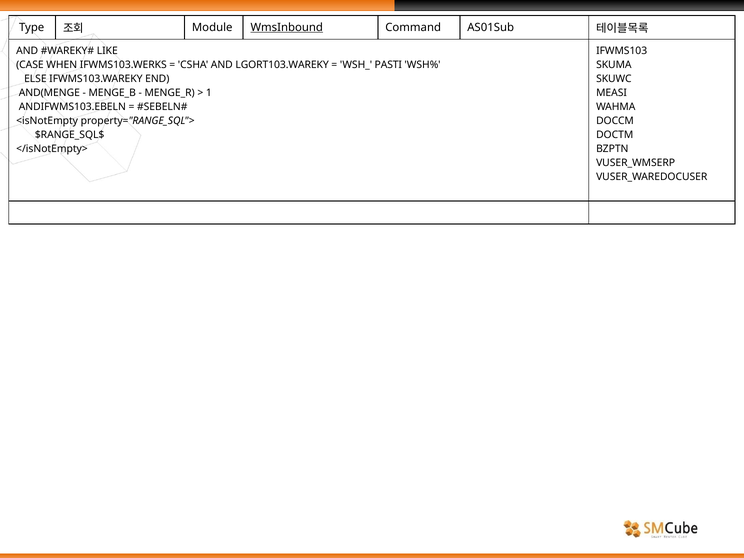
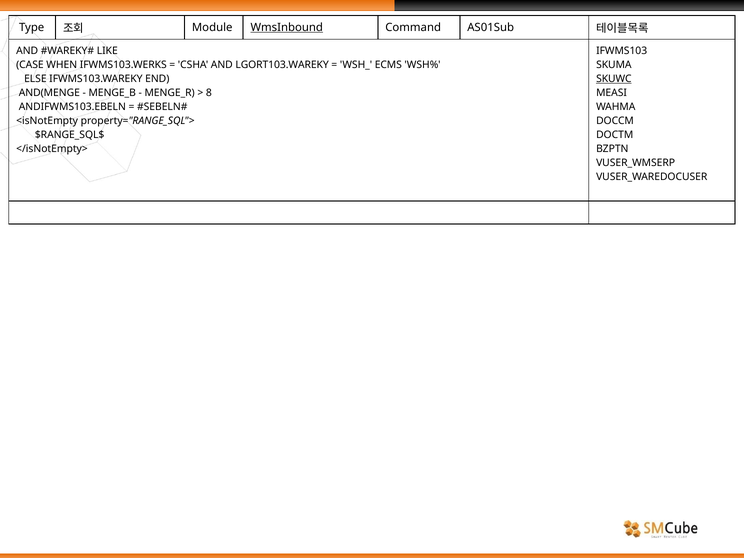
PASTI: PASTI -> ECMS
SKUWC underline: none -> present
1: 1 -> 8
